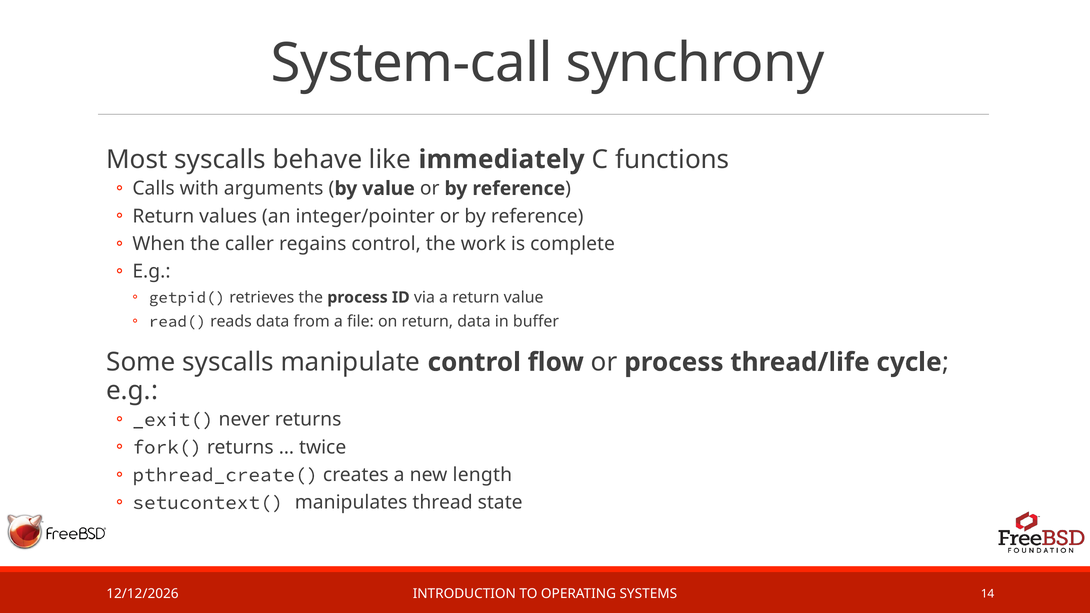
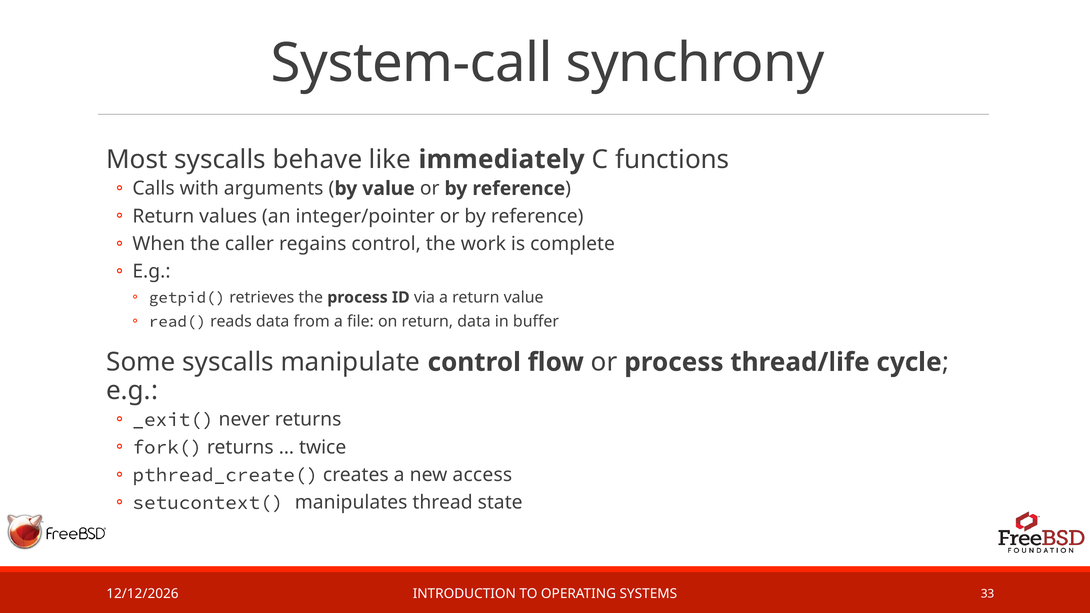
length: length -> access
14: 14 -> 33
